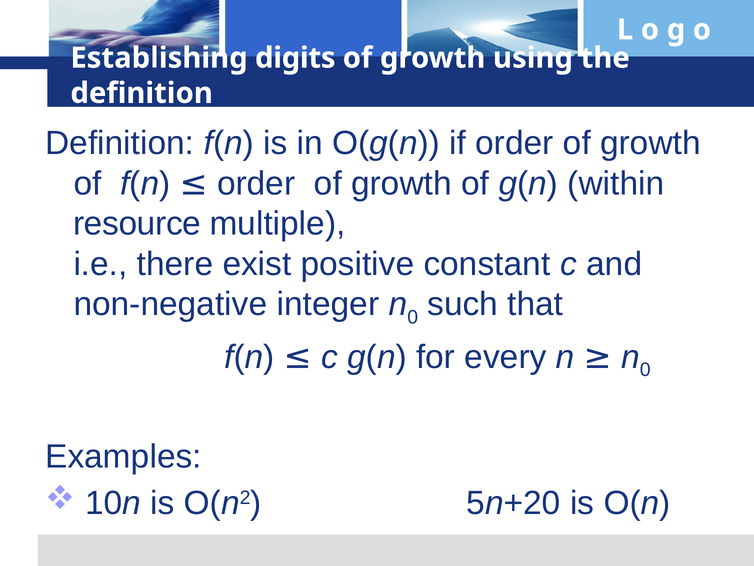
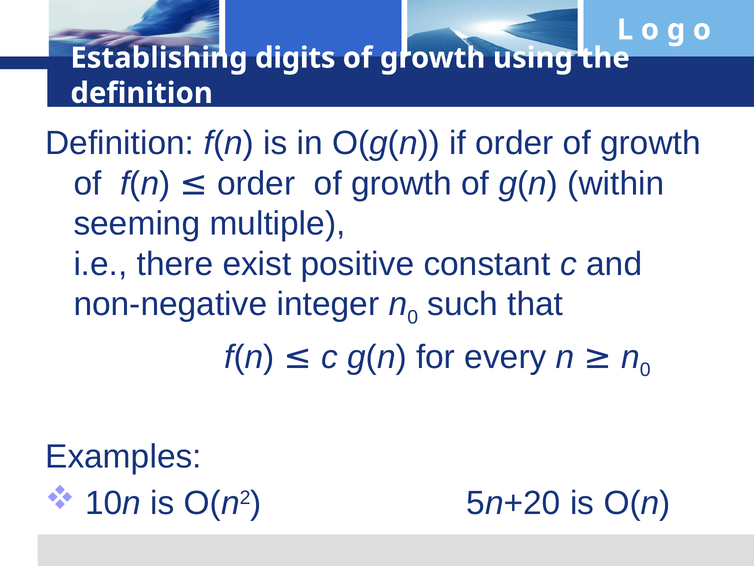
resource: resource -> seeming
